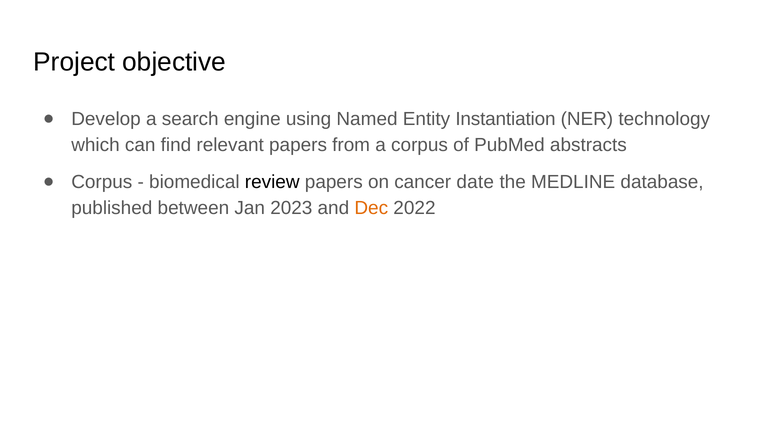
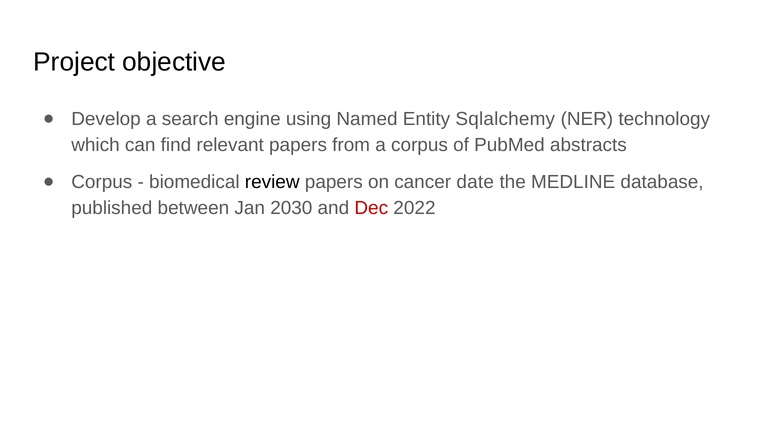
Instantiation: Instantiation -> Sqlalchemy
2023: 2023 -> 2030
Dec colour: orange -> red
